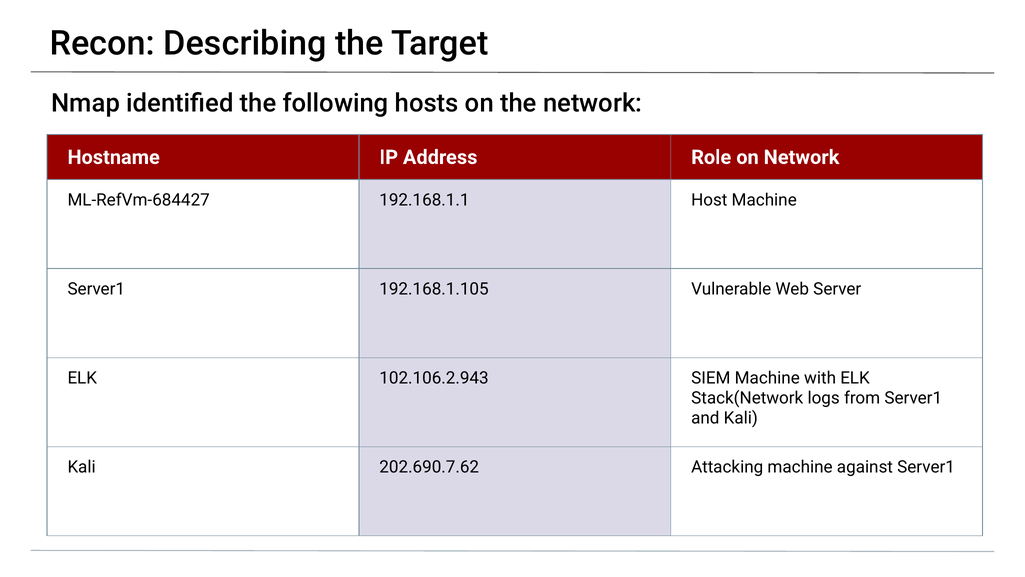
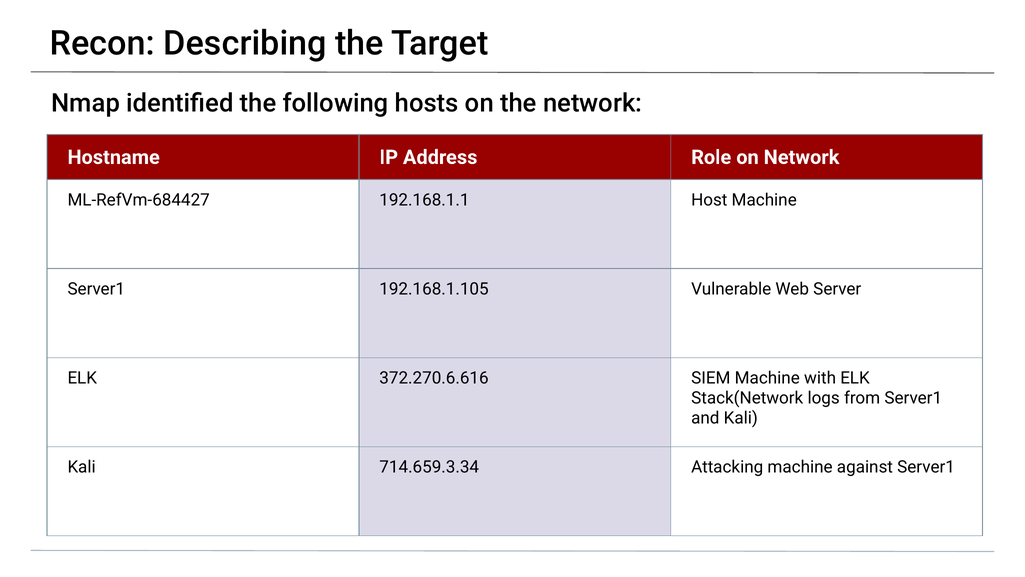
102.106.2.943: 102.106.2.943 -> 372.270.6.616
202.690.7.62: 202.690.7.62 -> 714.659.3.34
